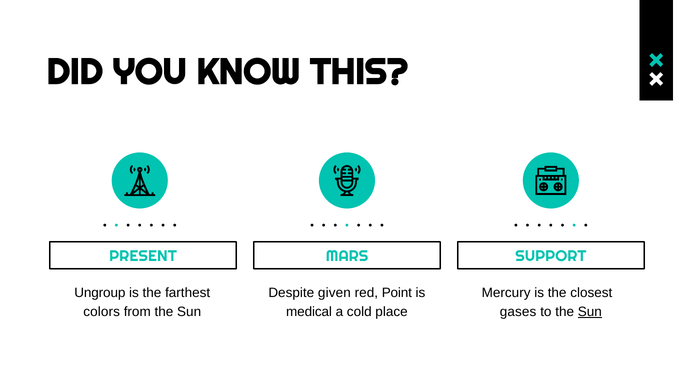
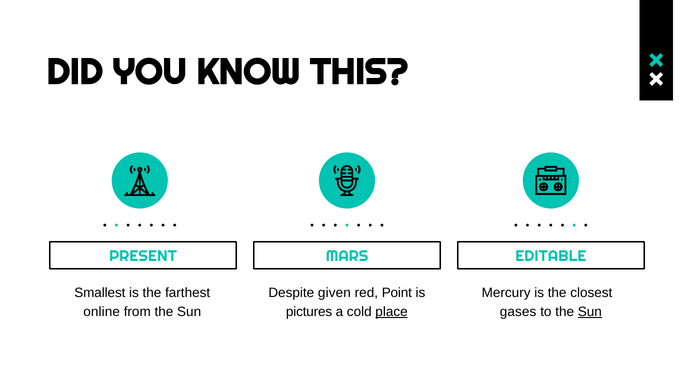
SUPPORT: SUPPORT -> EDITABLE
Ungroup: Ungroup -> Smallest
colors: colors -> online
medical: medical -> pictures
place underline: none -> present
